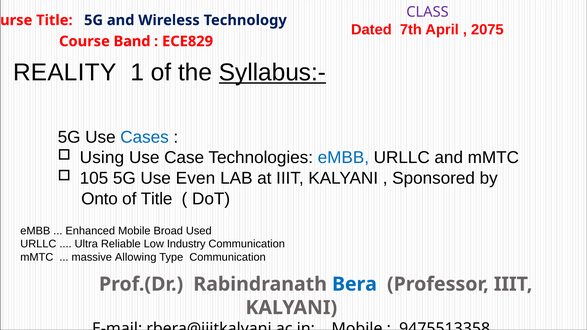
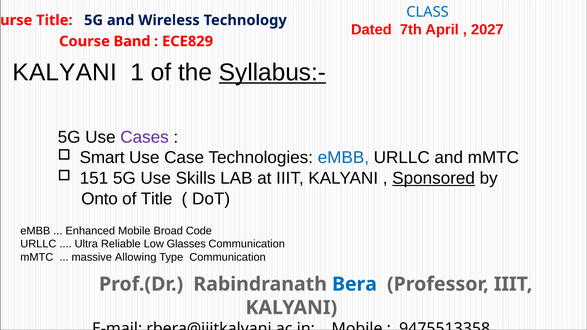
CLASS colour: purple -> blue
2075: 2075 -> 2027
REALITY at (65, 72): REALITY -> KALYANI
Cases colour: blue -> purple
Using: Using -> Smart
105: 105 -> 151
Even: Even -> Skills
Sponsored underline: none -> present
Used: Used -> Code
Industry: Industry -> Glasses
